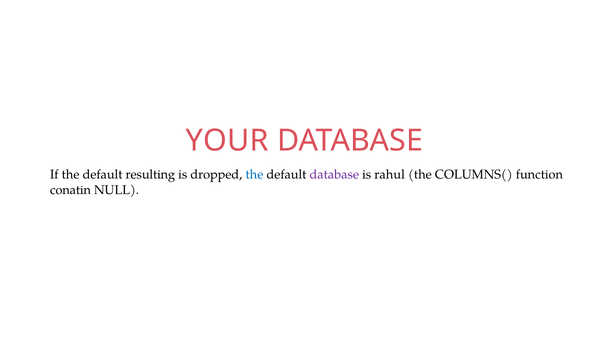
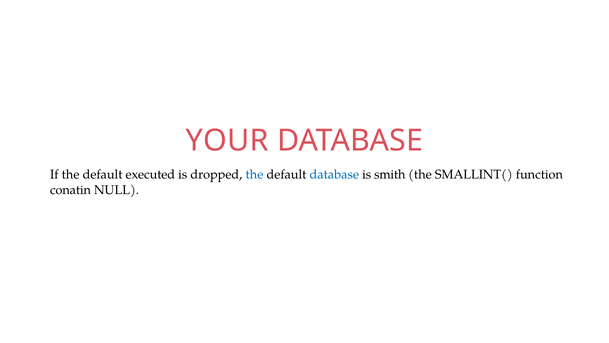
resulting: resulting -> executed
database at (334, 174) colour: purple -> blue
rahul: rahul -> smith
COLUMNS(: COLUMNS( -> SMALLINT(
